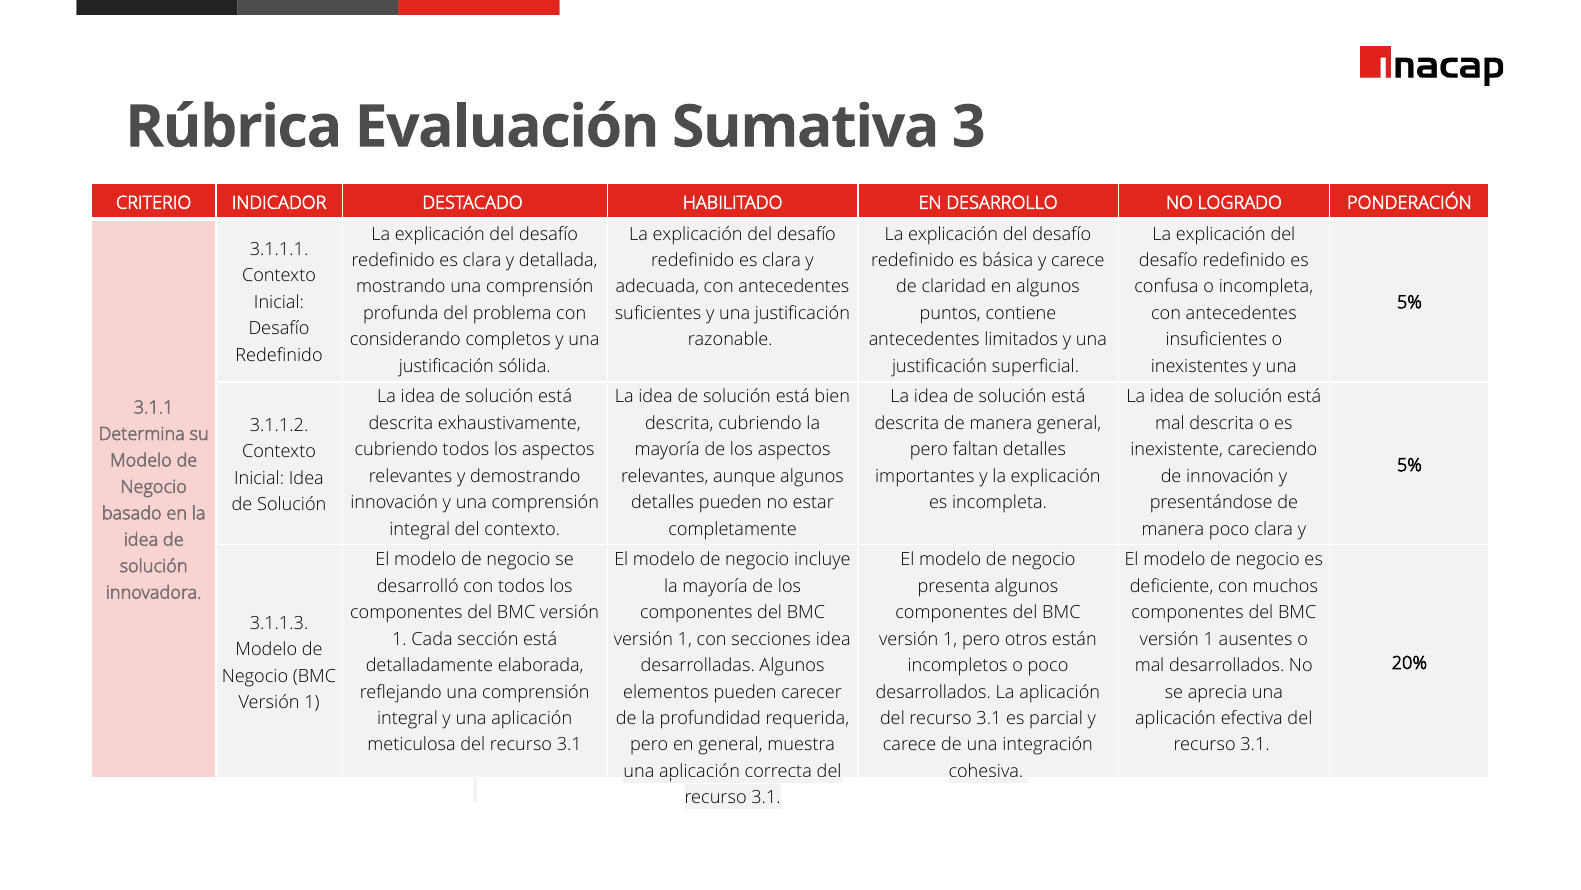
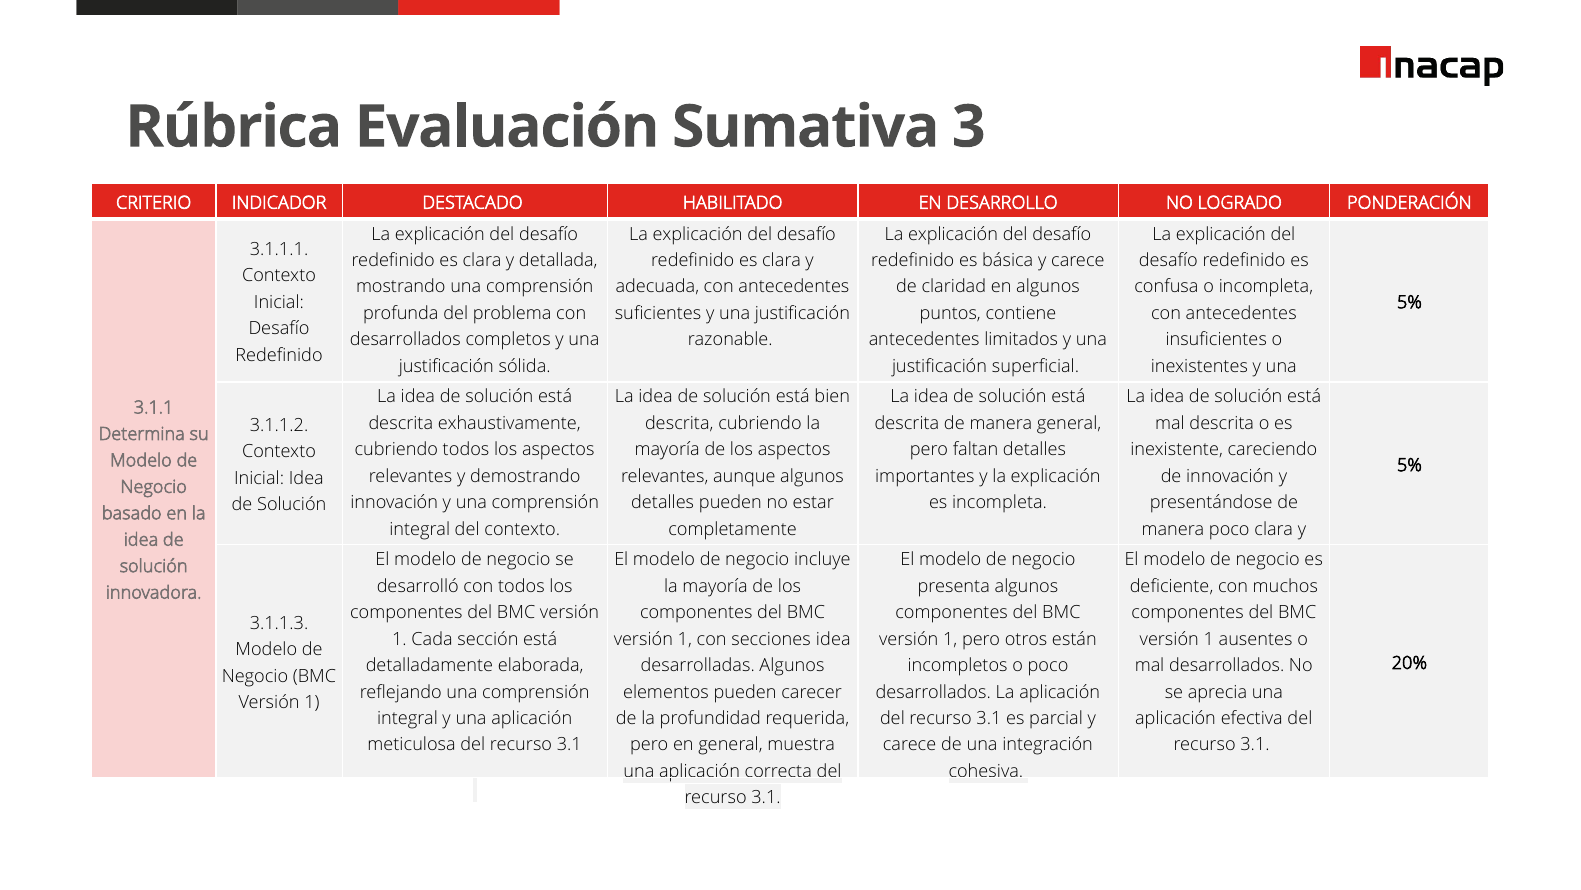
considerando at (405, 340): considerando -> desarrollados
